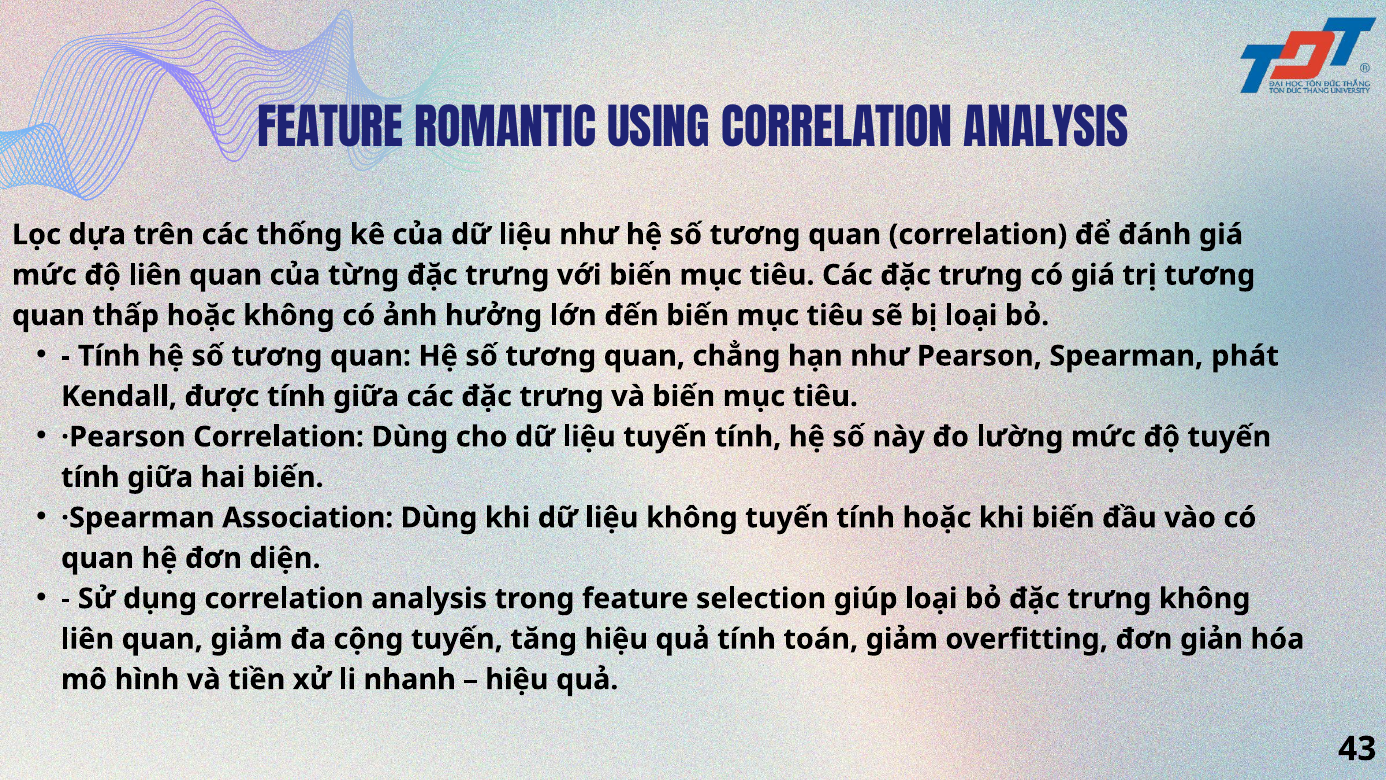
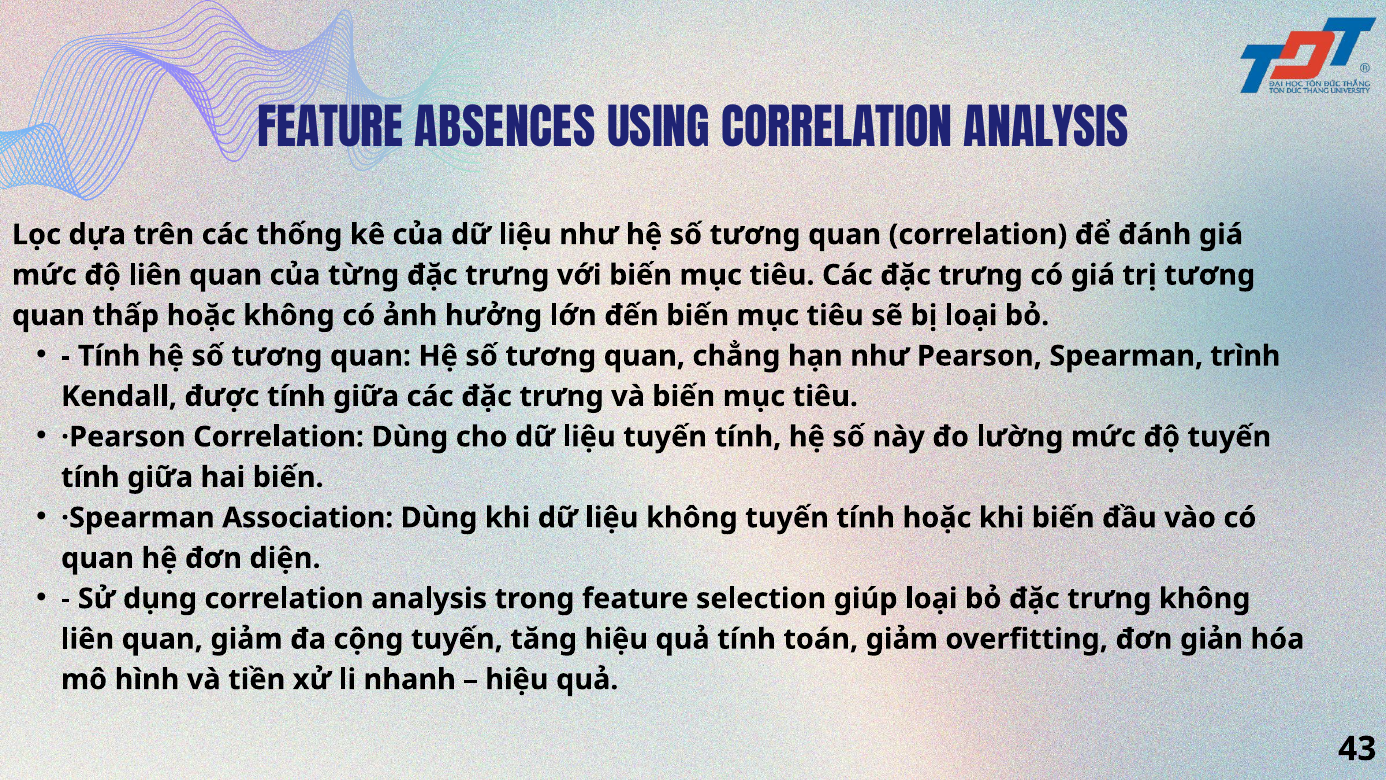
ROMANTIC: ROMANTIC -> ABSENCES
phát: phát -> trình
